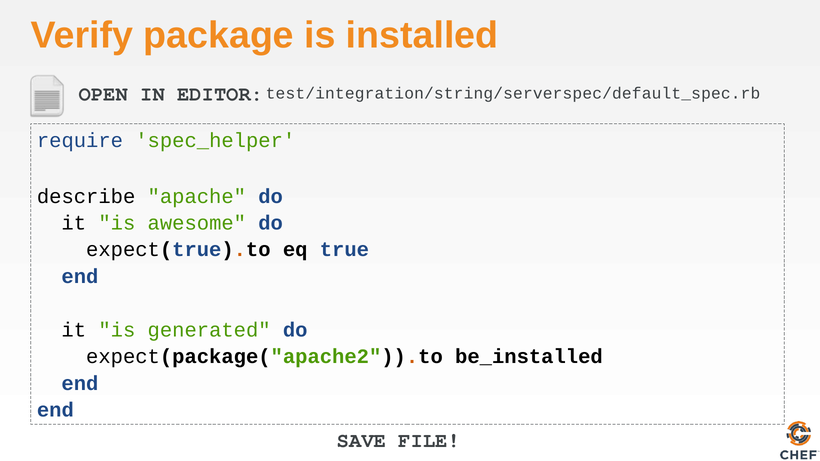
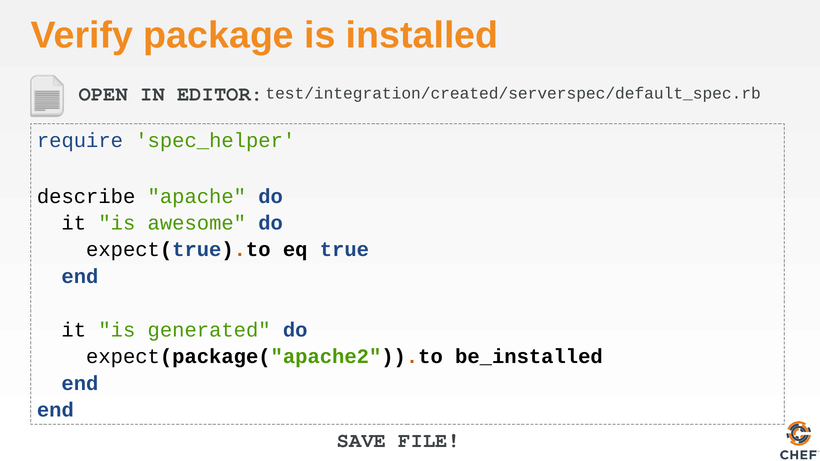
test/integration/string/serverspec/default_spec.rb: test/integration/string/serverspec/default_spec.rb -> test/integration/created/serverspec/default_spec.rb
